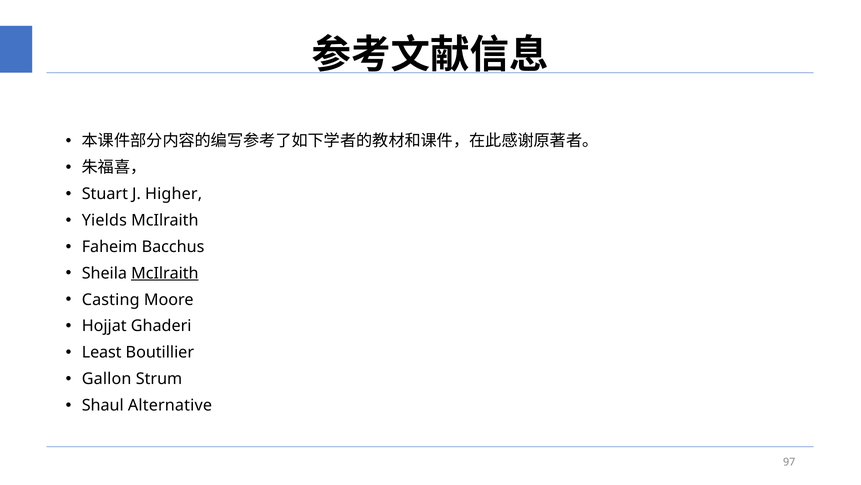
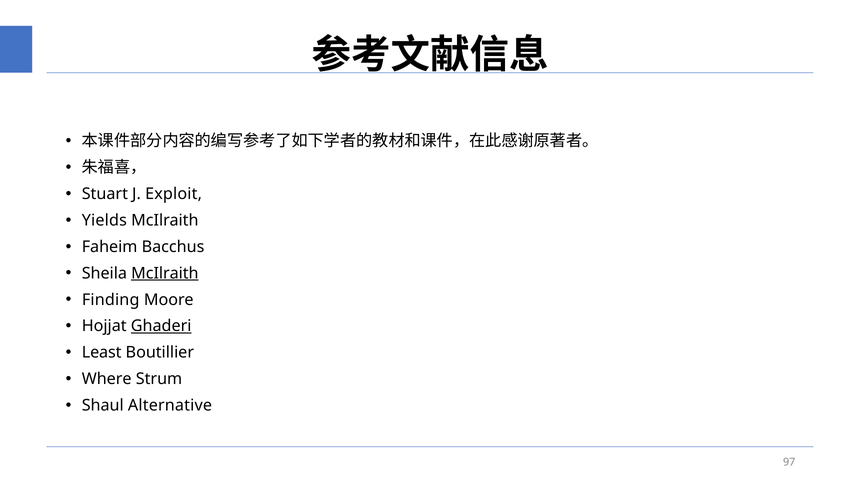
Higher: Higher -> Exploit
Casting: Casting -> Finding
Ghaderi underline: none -> present
Gallon: Gallon -> Where
